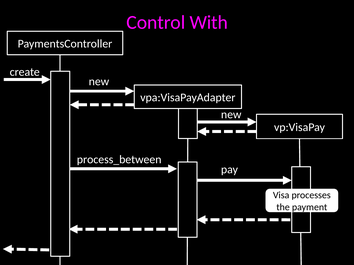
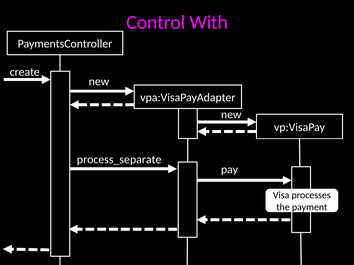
process_between: process_between -> process_separate
